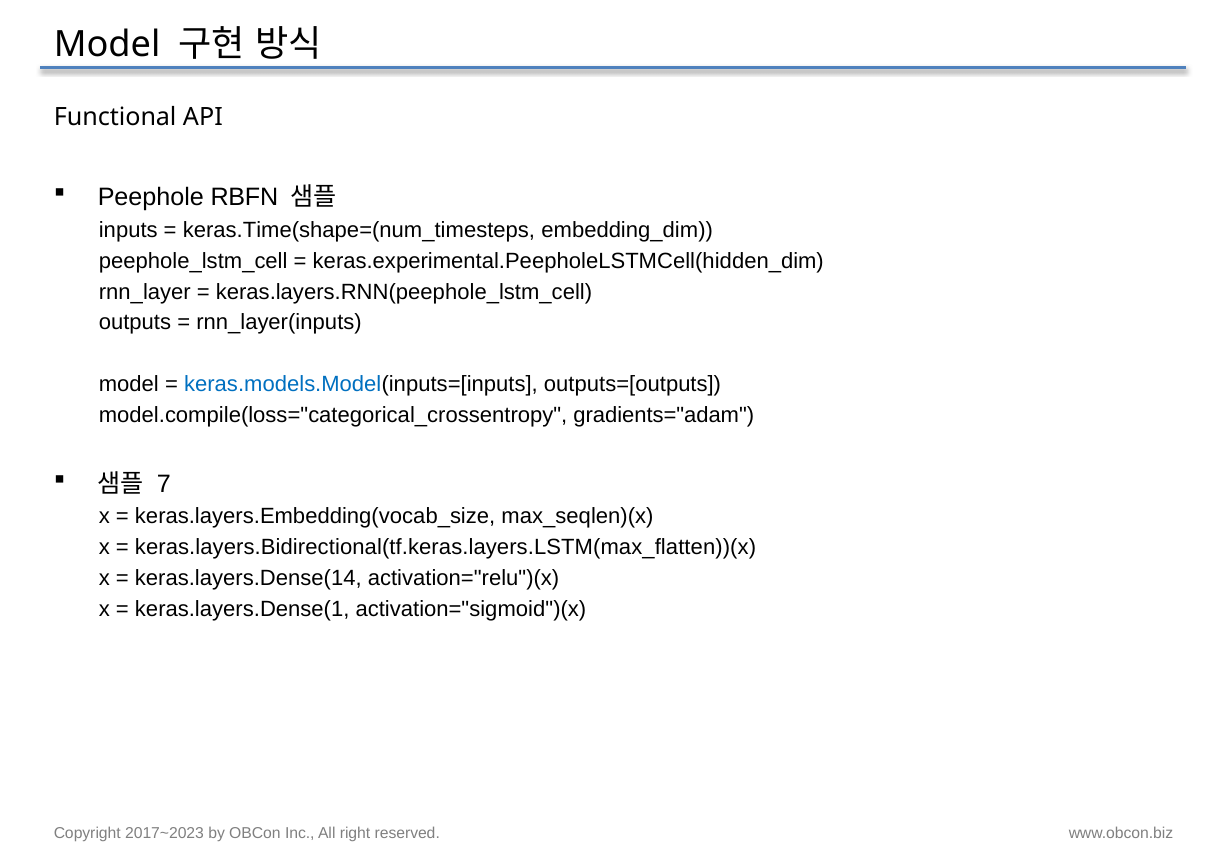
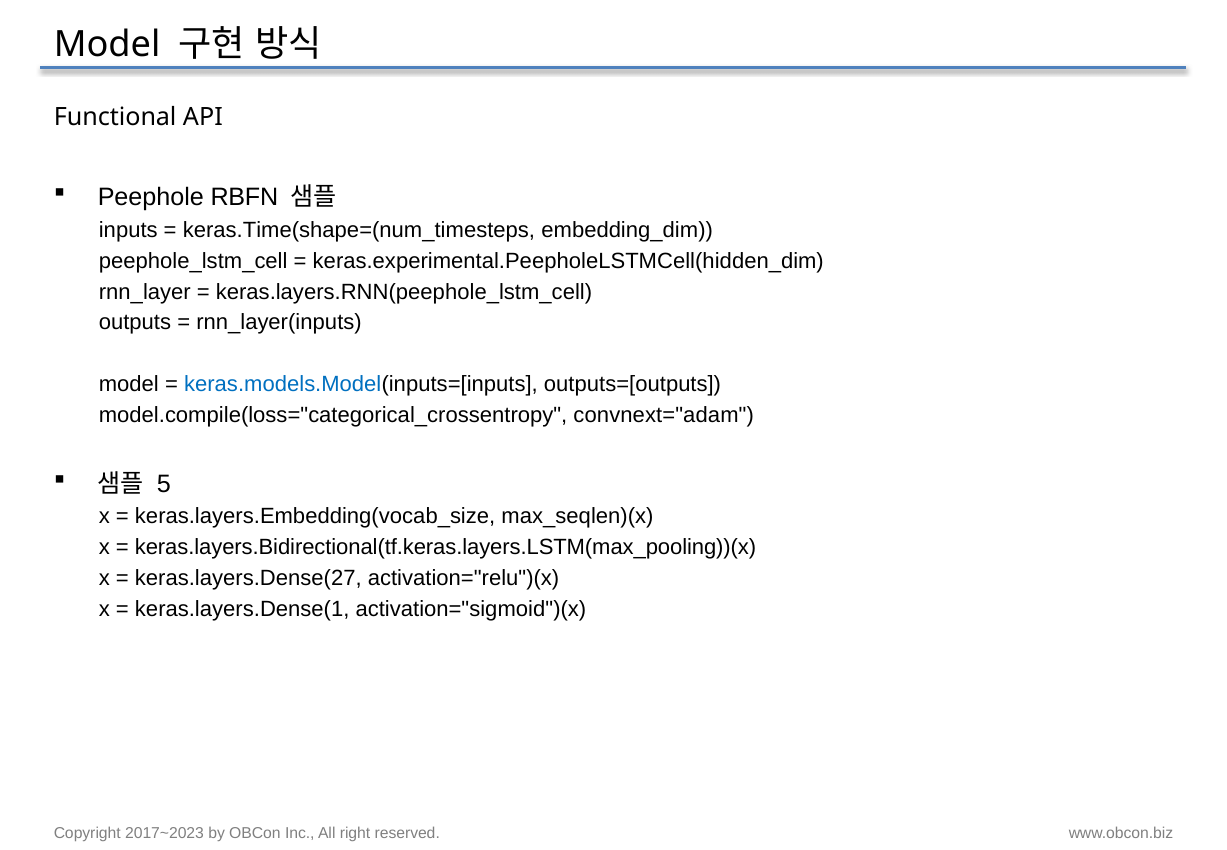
gradients="adam: gradients="adam -> convnext="adam
7: 7 -> 5
keras.layers.Bidirectional(tf.keras.layers.LSTM(max_flatten))(x: keras.layers.Bidirectional(tf.keras.layers.LSTM(max_flatten))(x -> keras.layers.Bidirectional(tf.keras.layers.LSTM(max_pooling))(x
keras.layers.Dense(14: keras.layers.Dense(14 -> keras.layers.Dense(27
